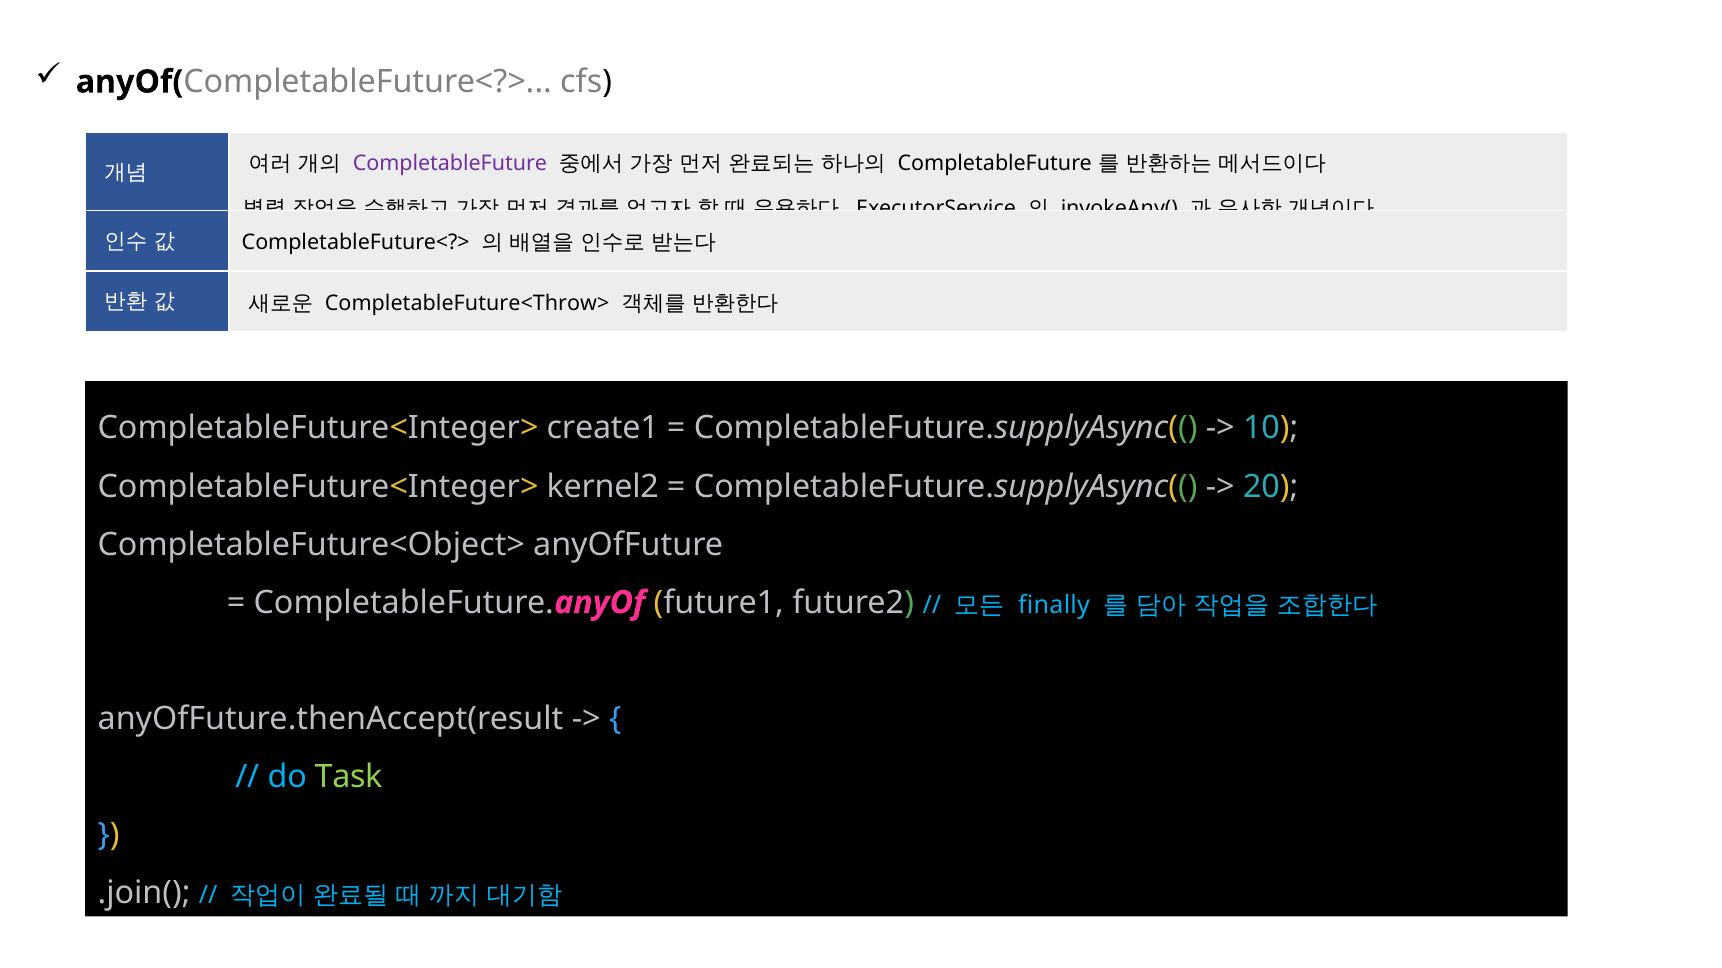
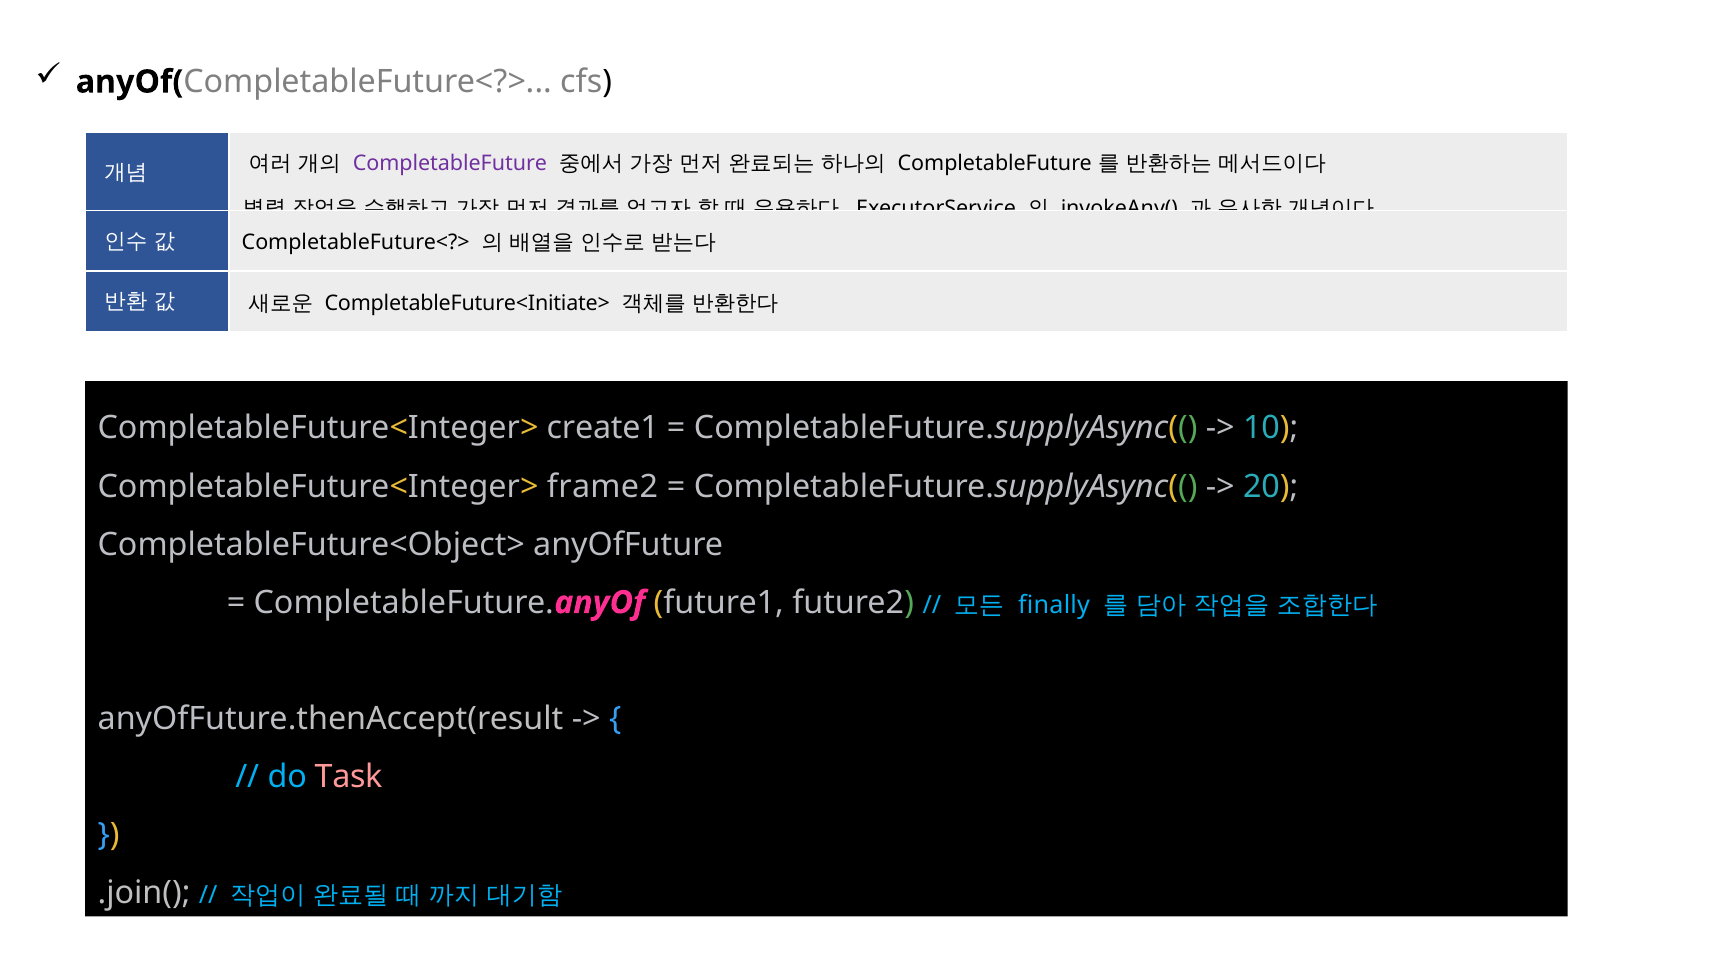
CompletableFuture<Throw>: CompletableFuture<Throw> -> CompletableFuture<Initiate>
kernel2: kernel2 -> frame2
Task colour: light green -> pink
